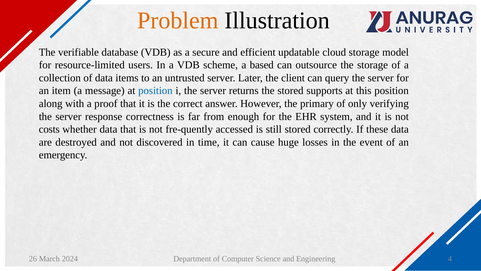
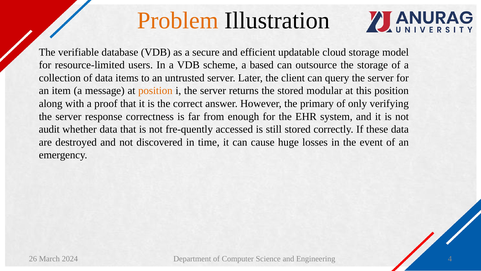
position at (155, 91) colour: blue -> orange
supports: supports -> modular
costs: costs -> audit
